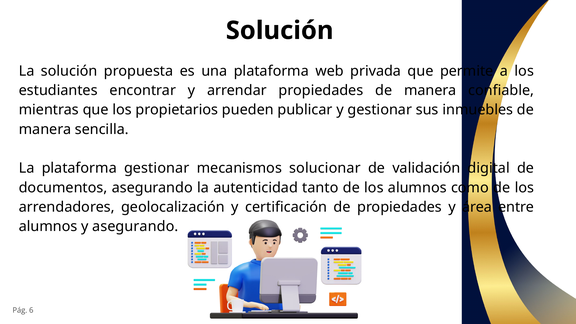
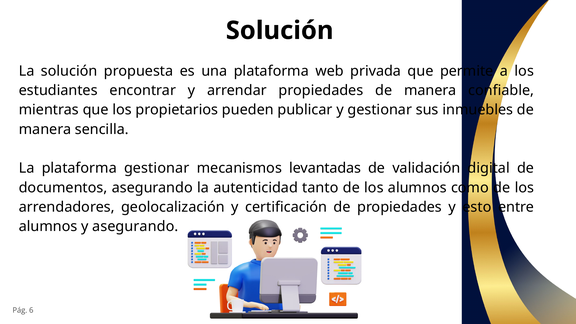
solucionar: solucionar -> levantadas
área: área -> esto
